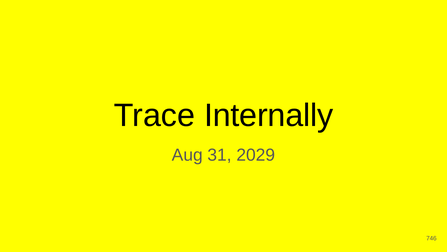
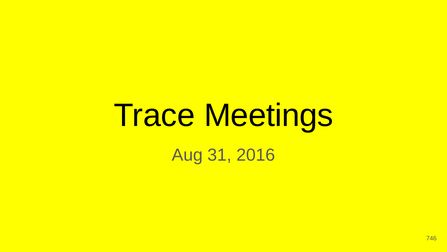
Internally: Internally -> Meetings
2029: 2029 -> 2016
